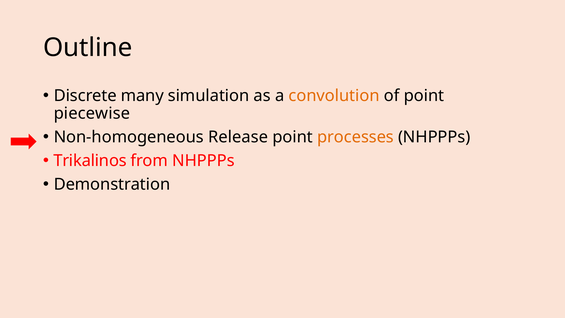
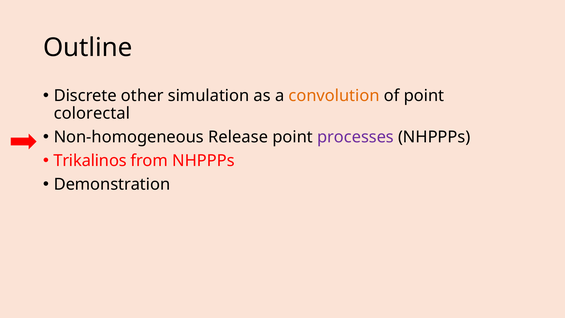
many: many -> other
piecewise: piecewise -> colorectal
processes colour: orange -> purple
